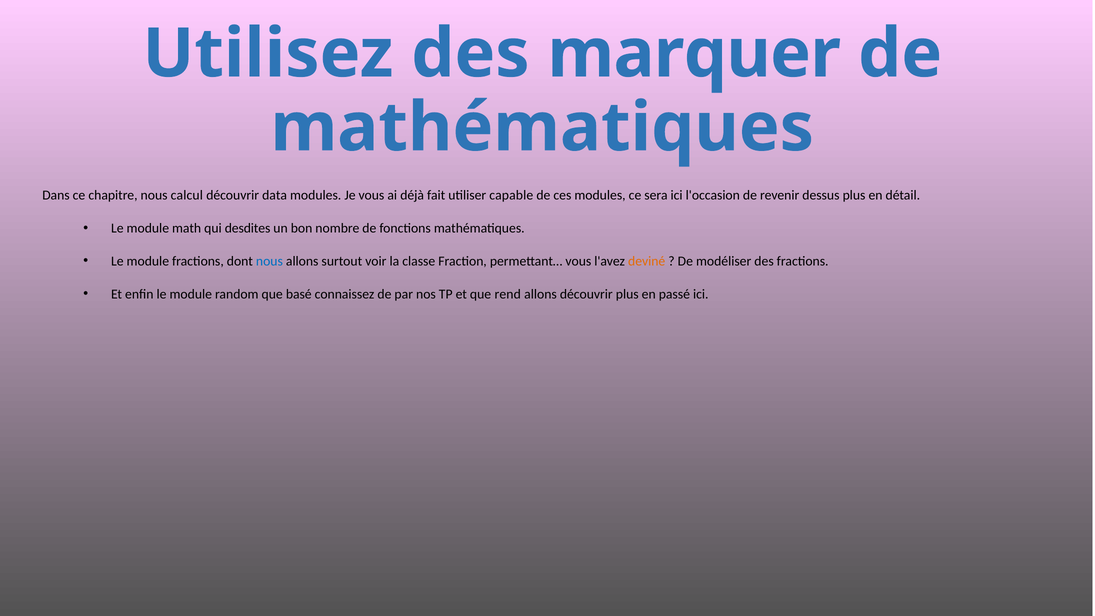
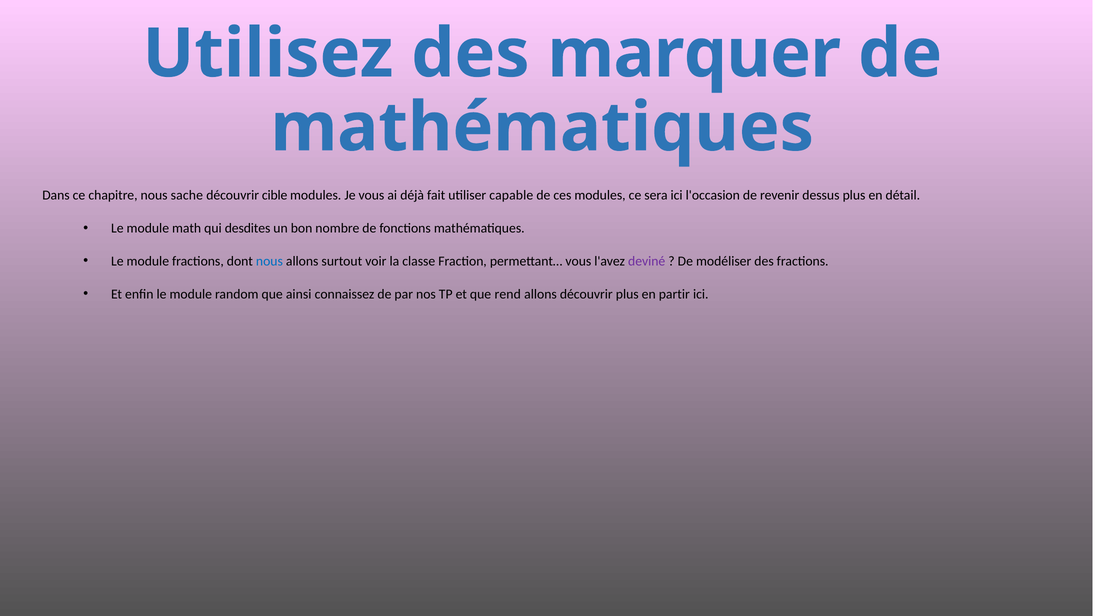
calcul: calcul -> sache
data: data -> cible
deviné colour: orange -> purple
basé: basé -> ainsi
passé: passé -> partir
